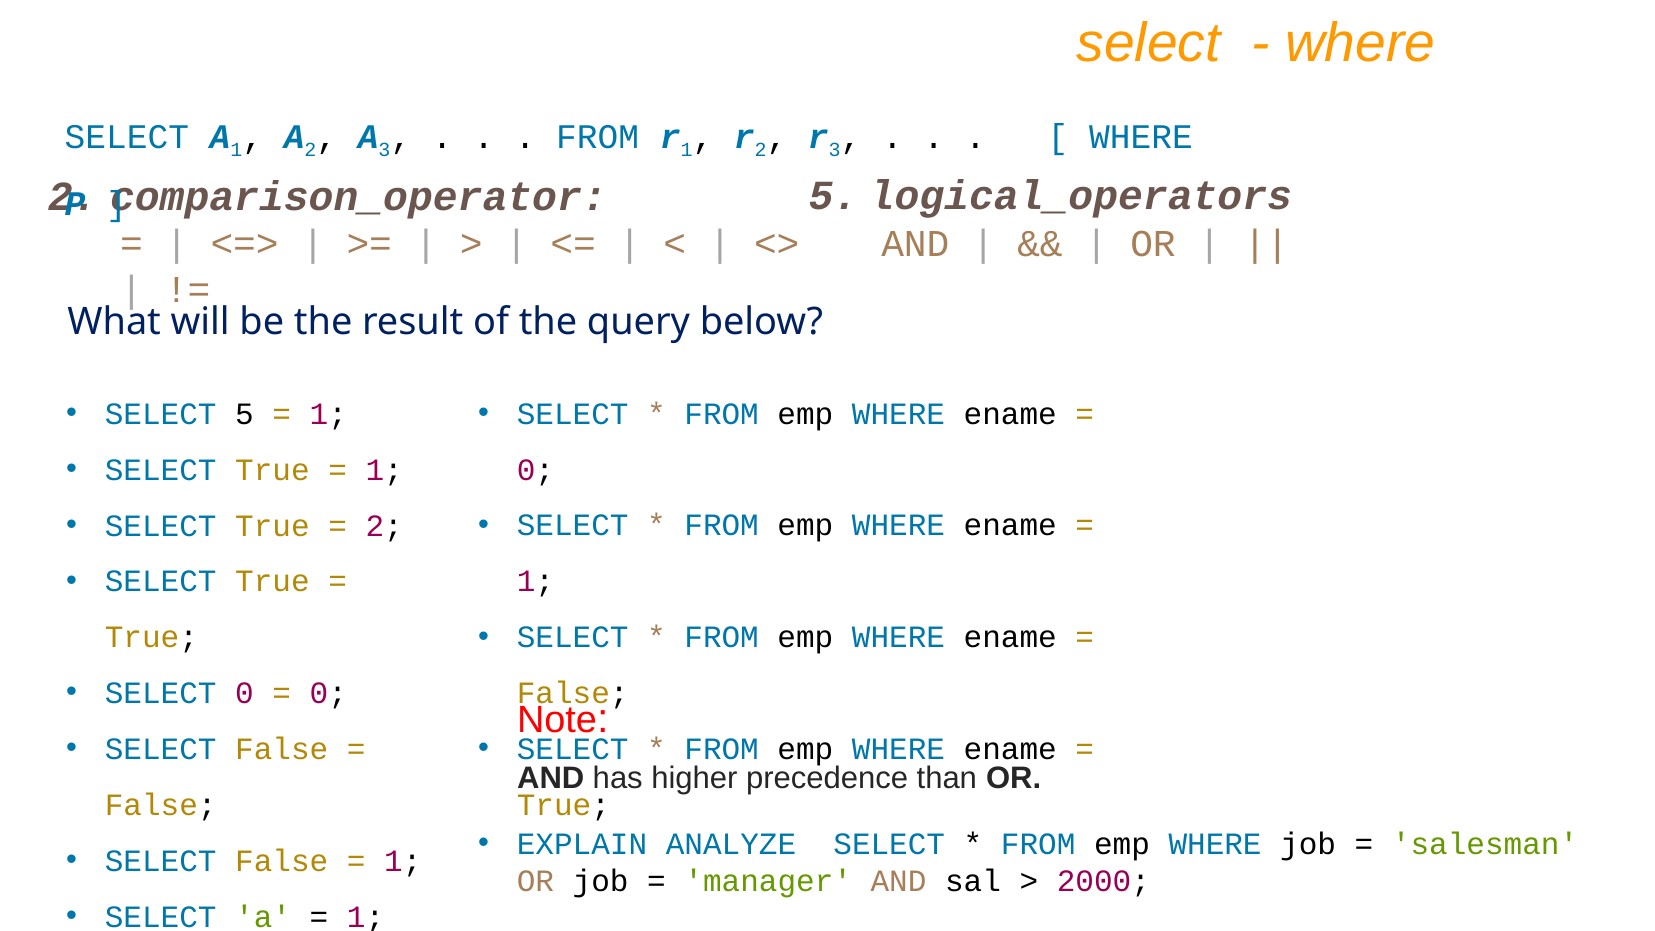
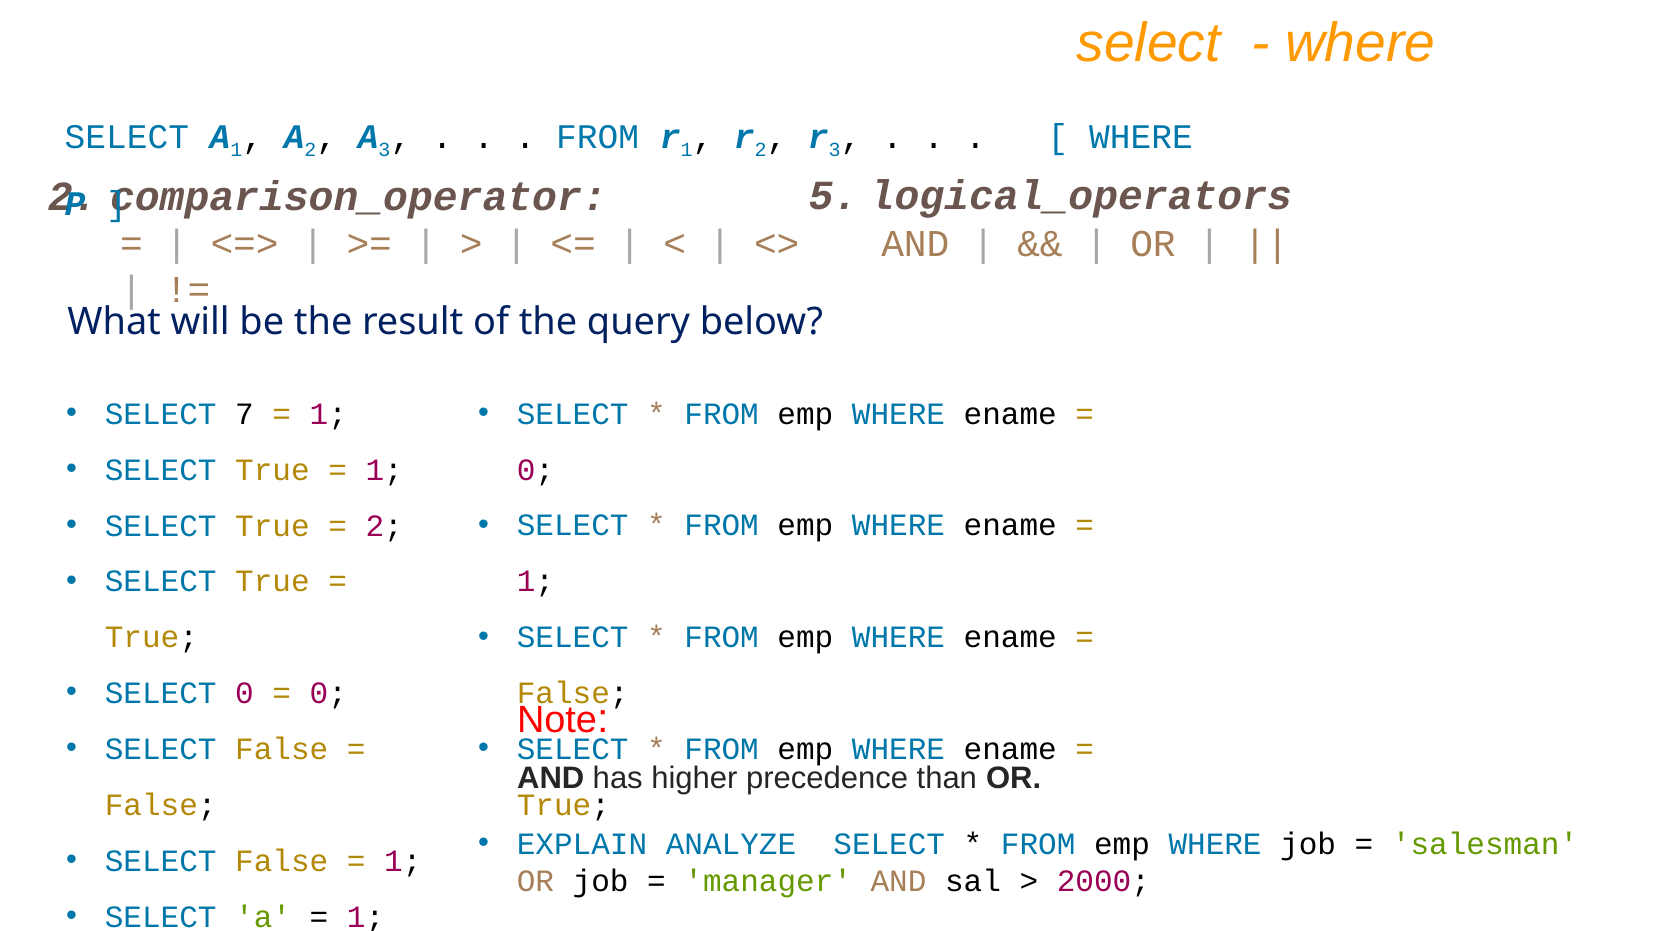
SELECT 5: 5 -> 7
